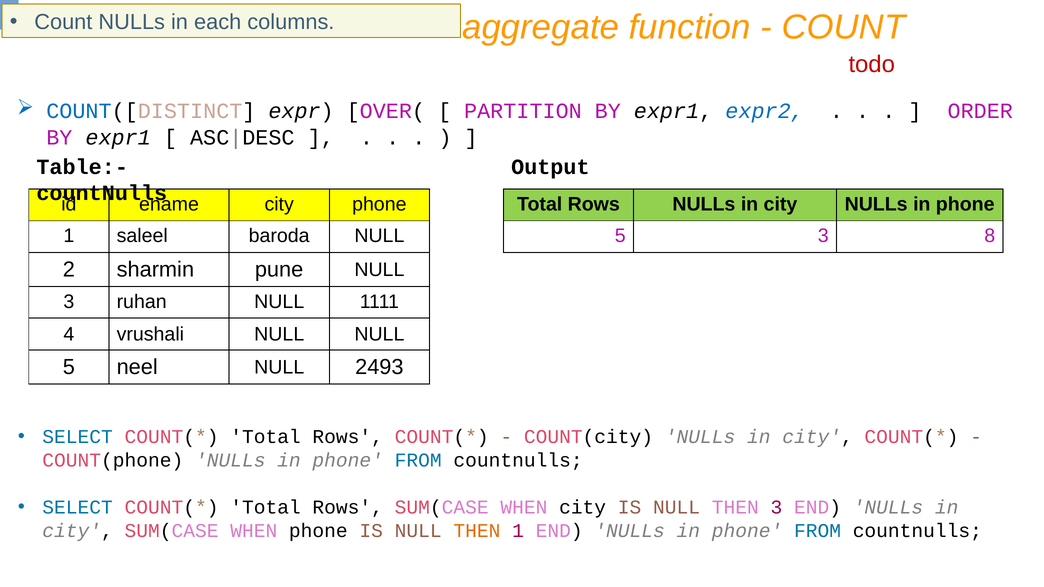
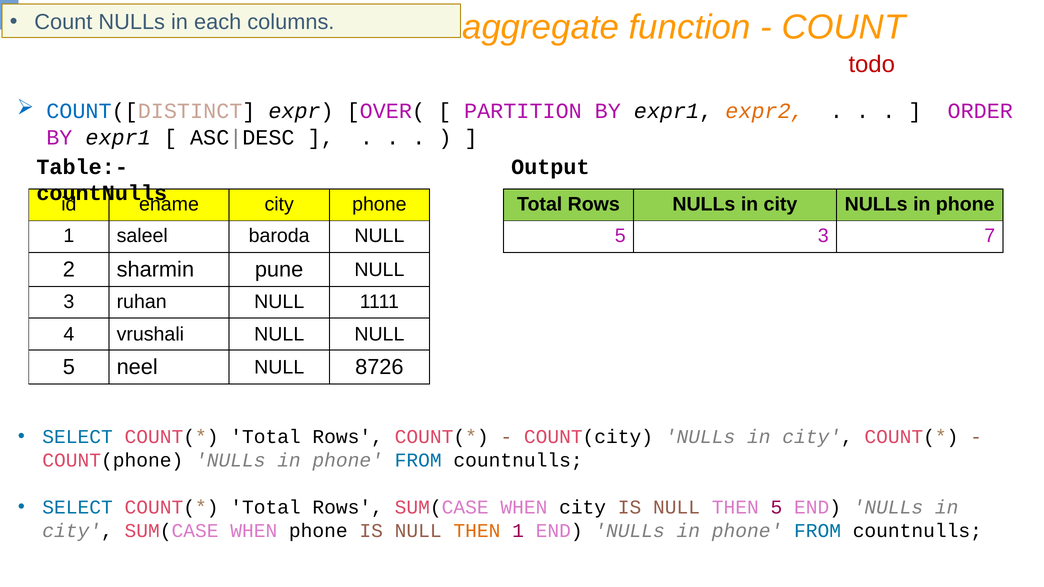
expr2 colour: blue -> orange
8: 8 -> 7
2493: 2493 -> 8726
THEN 3: 3 -> 5
